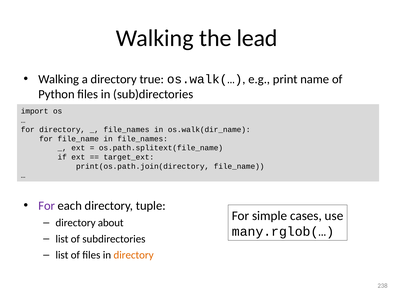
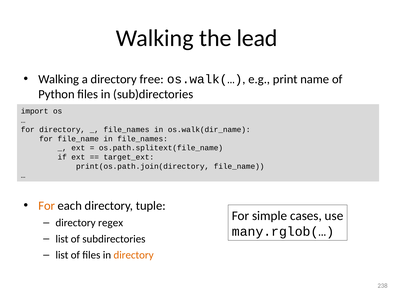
true: true -> free
For at (47, 206) colour: purple -> orange
about: about -> regex
